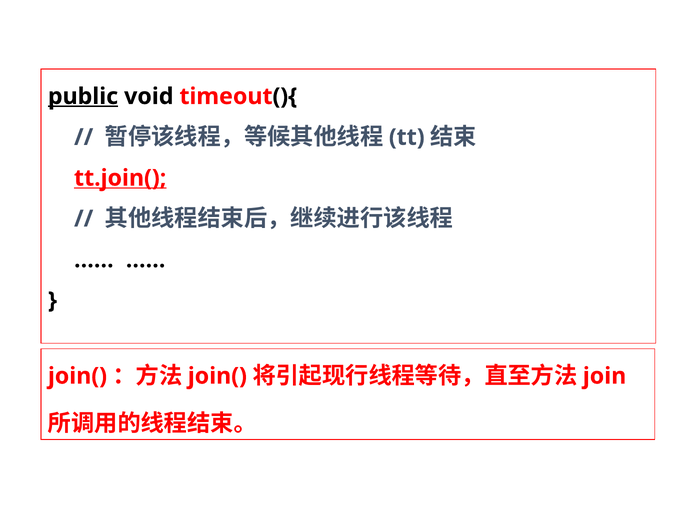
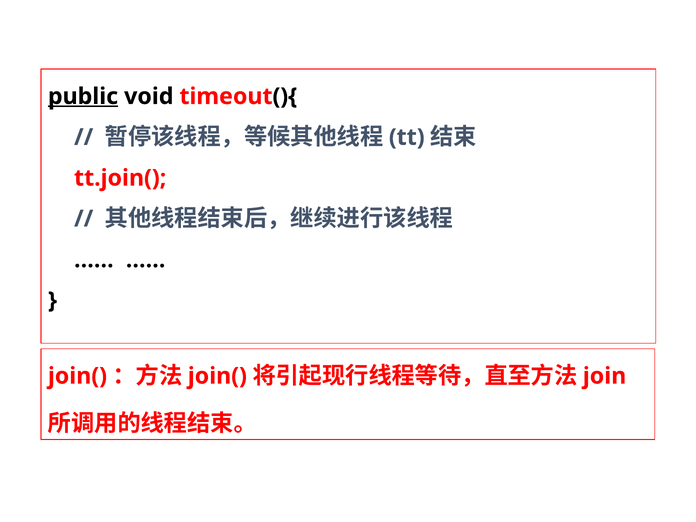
tt.join( underline: present -> none
